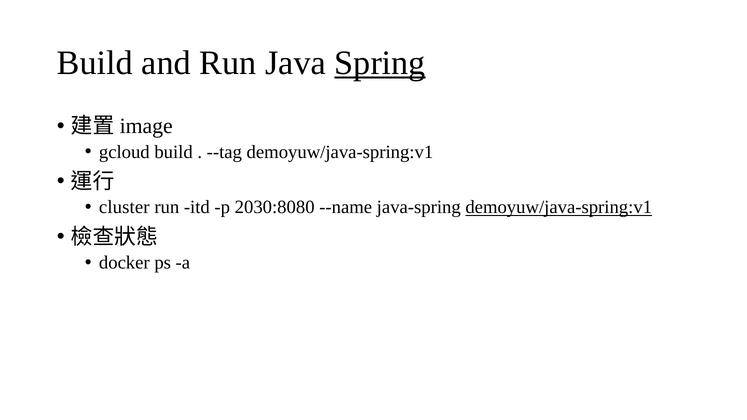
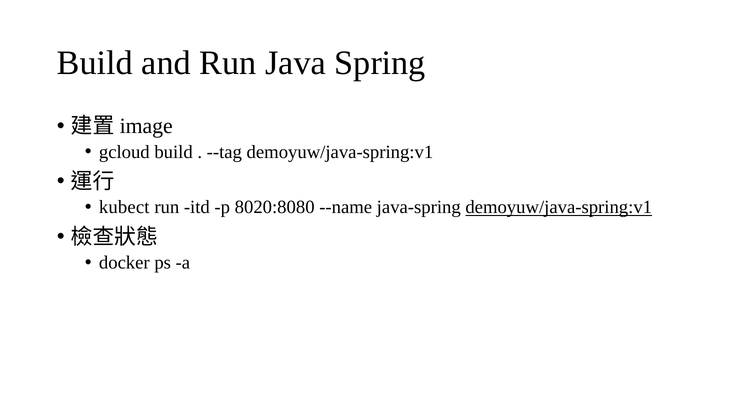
Spring underline: present -> none
cluster: cluster -> kubect
2030:8080: 2030:8080 -> 8020:8080
